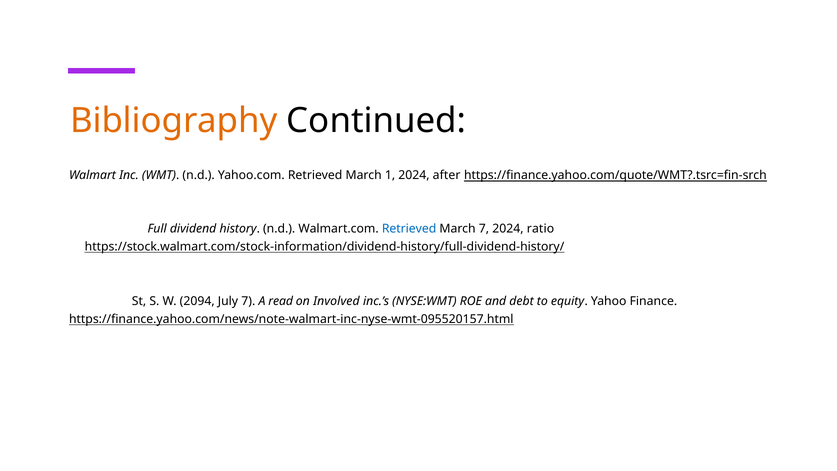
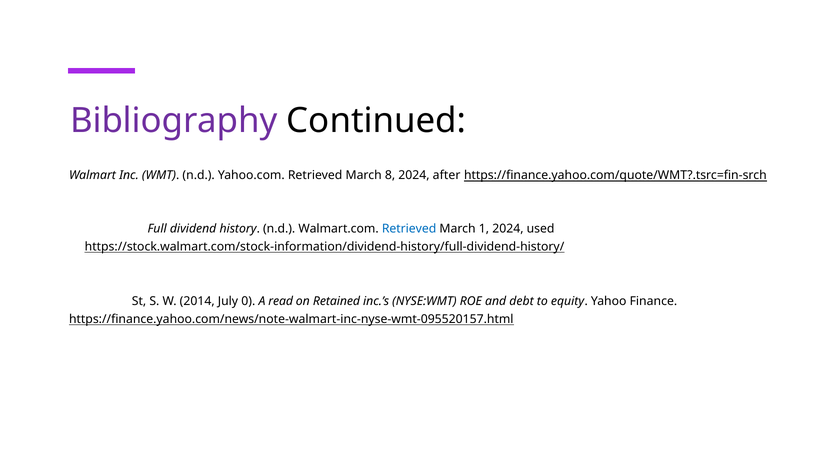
Bibliography colour: orange -> purple
1: 1 -> 8
March 7: 7 -> 1
ratio: ratio -> used
2094: 2094 -> 2014
July 7: 7 -> 0
Involved: Involved -> Retained
